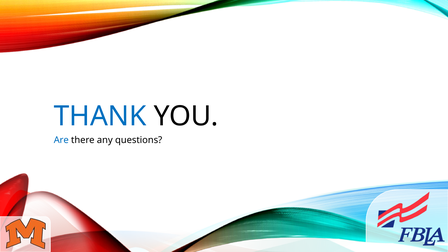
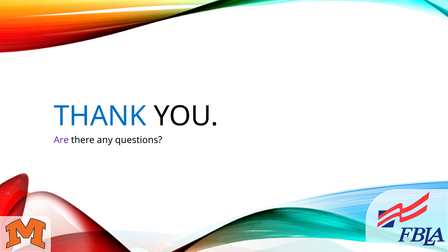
Are colour: blue -> purple
